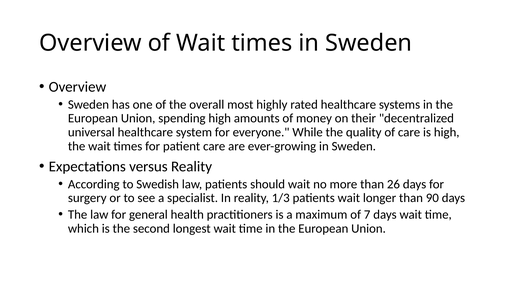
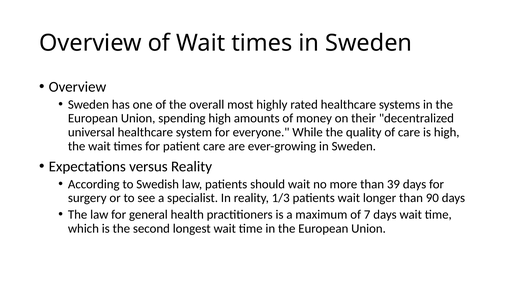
26: 26 -> 39
